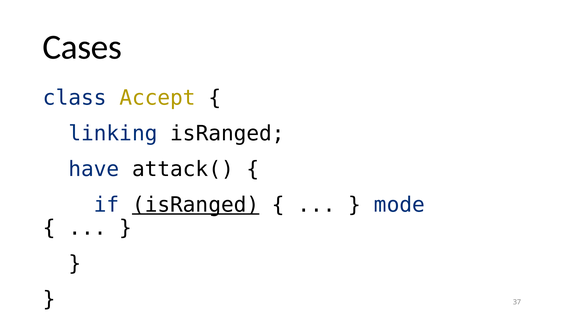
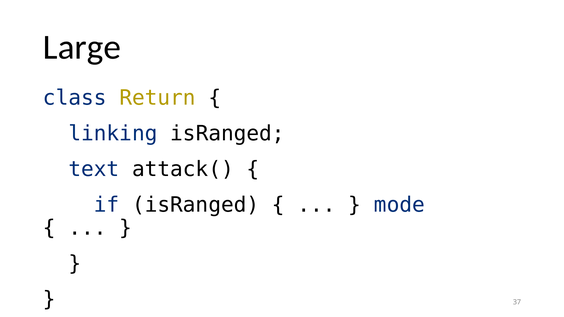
Cases: Cases -> Large
Accept: Accept -> Return
have: have -> text
isRanged at (196, 205) underline: present -> none
